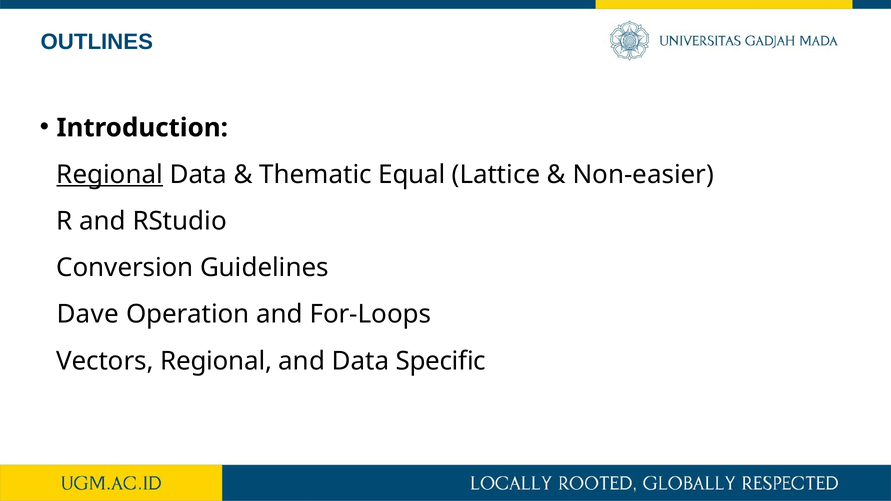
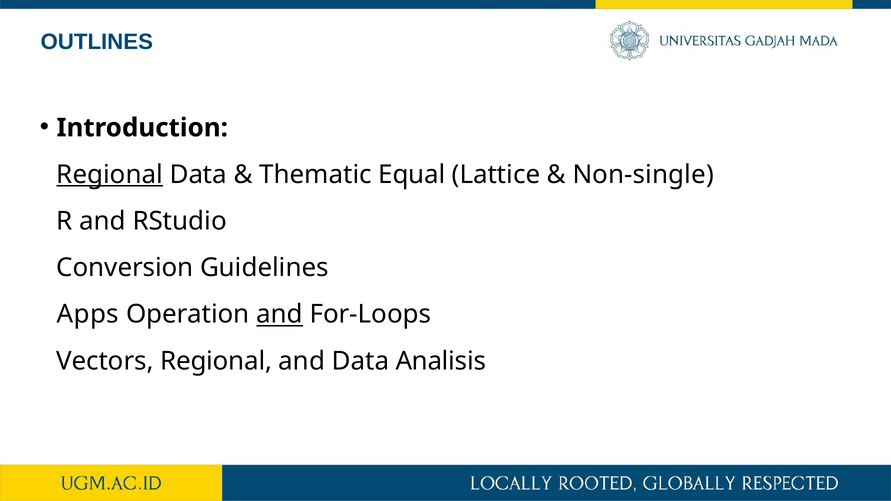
Non-easier: Non-easier -> Non-single
Dave: Dave -> Apps
and at (280, 315) underline: none -> present
Specific: Specific -> Analisis
